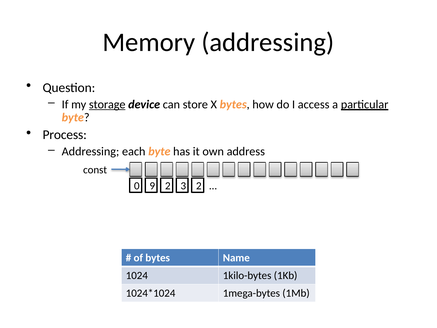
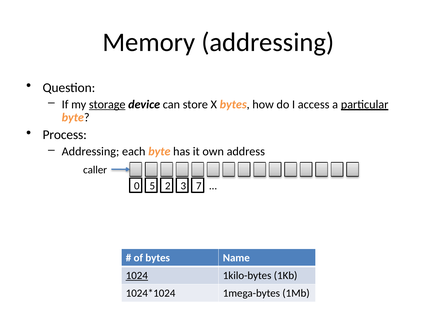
const: const -> caller
9: 9 -> 5
3 2: 2 -> 7
1024 underline: none -> present
